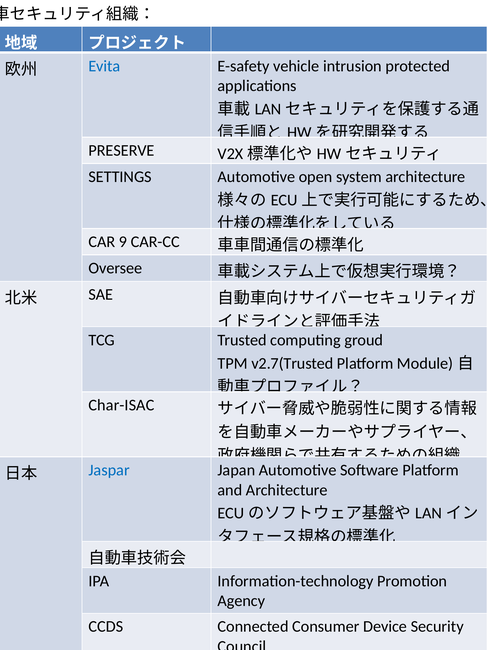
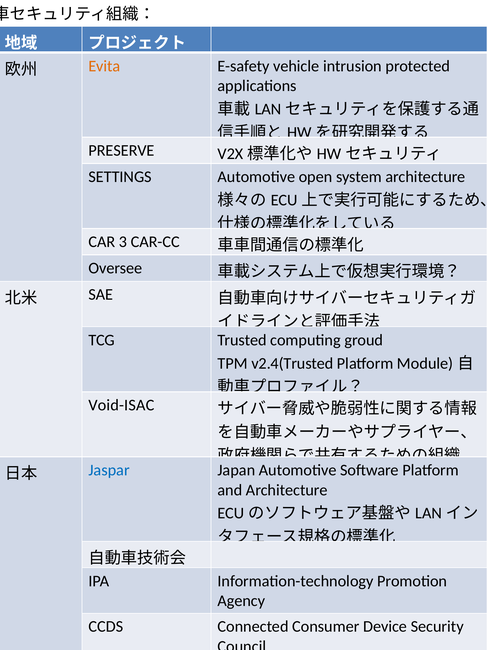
Evita colour: blue -> orange
9: 9 -> 3
v2.7(Trusted: v2.7(Trusted -> v2.4(Trusted
Char-ISAC: Char-ISAC -> Void-ISAC
